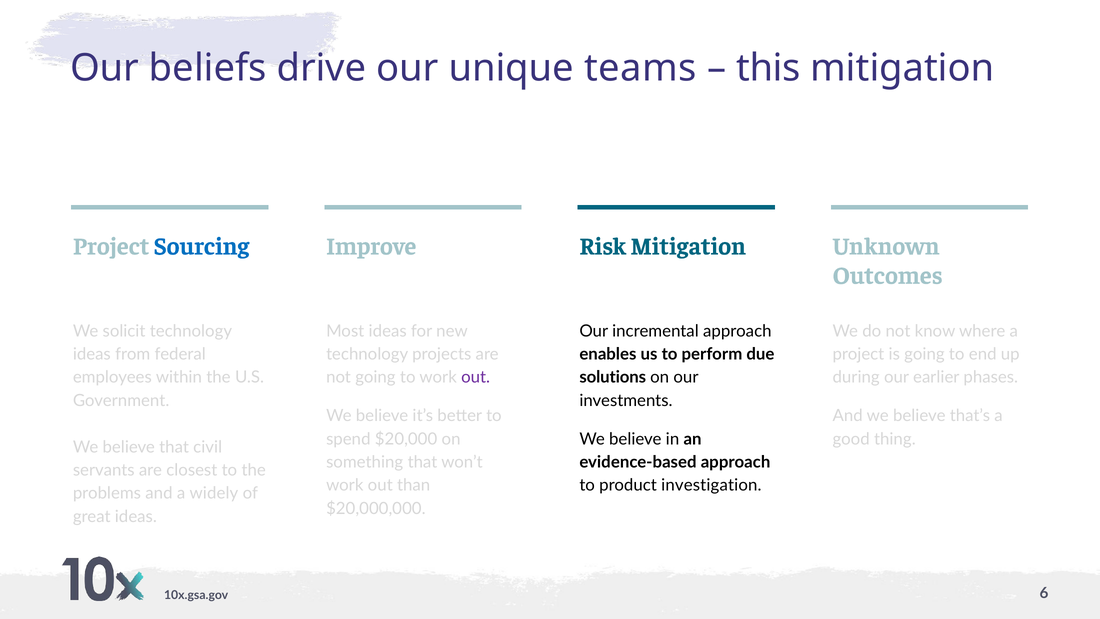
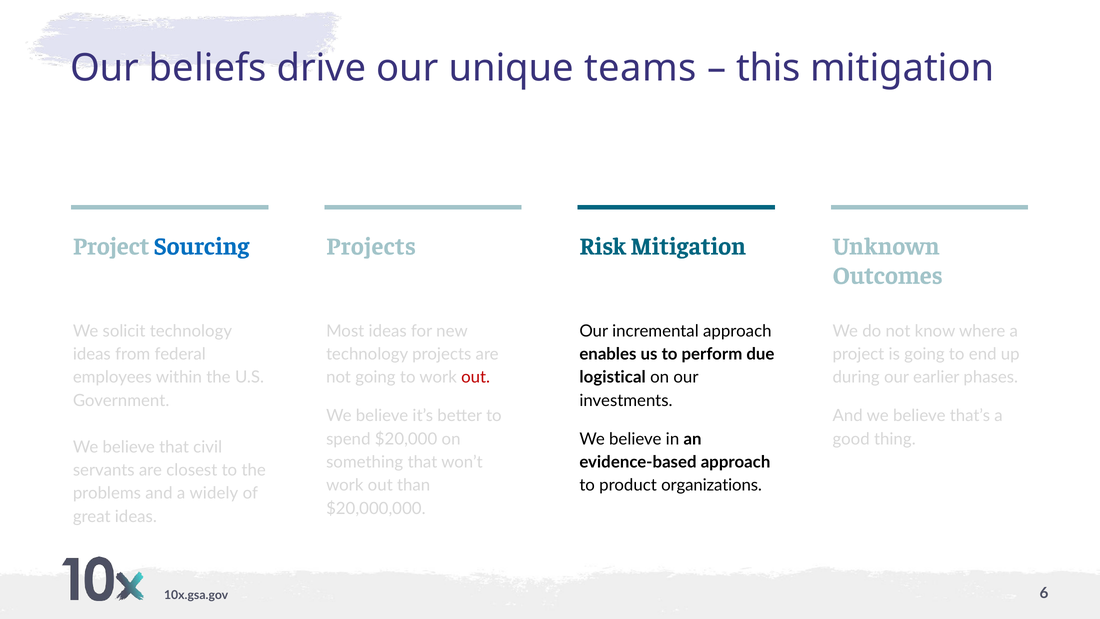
Improve at (371, 246): Improve -> Projects
solutions: solutions -> logistical
out at (476, 377) colour: purple -> red
investigation: investigation -> organizations
